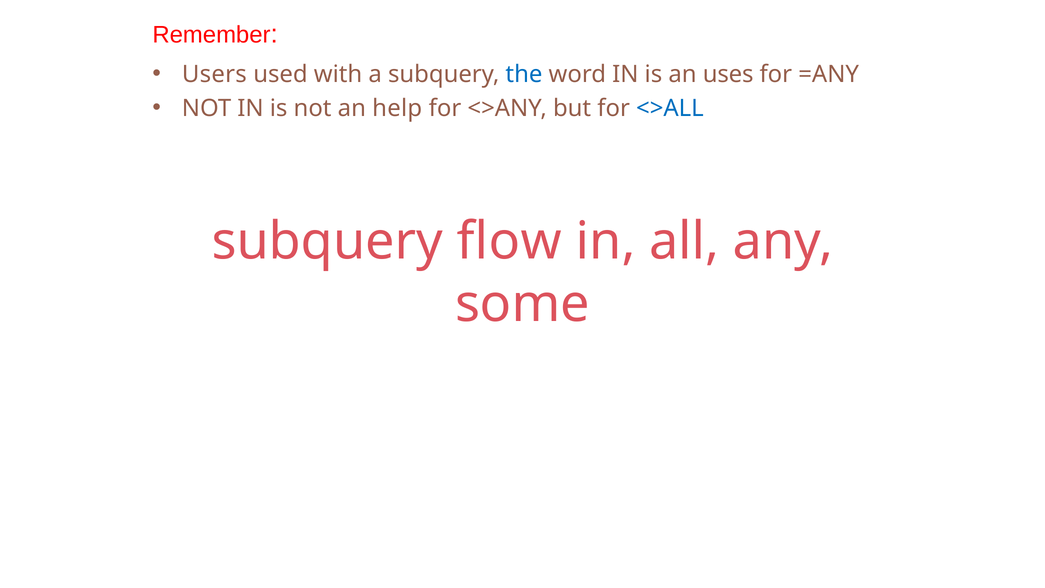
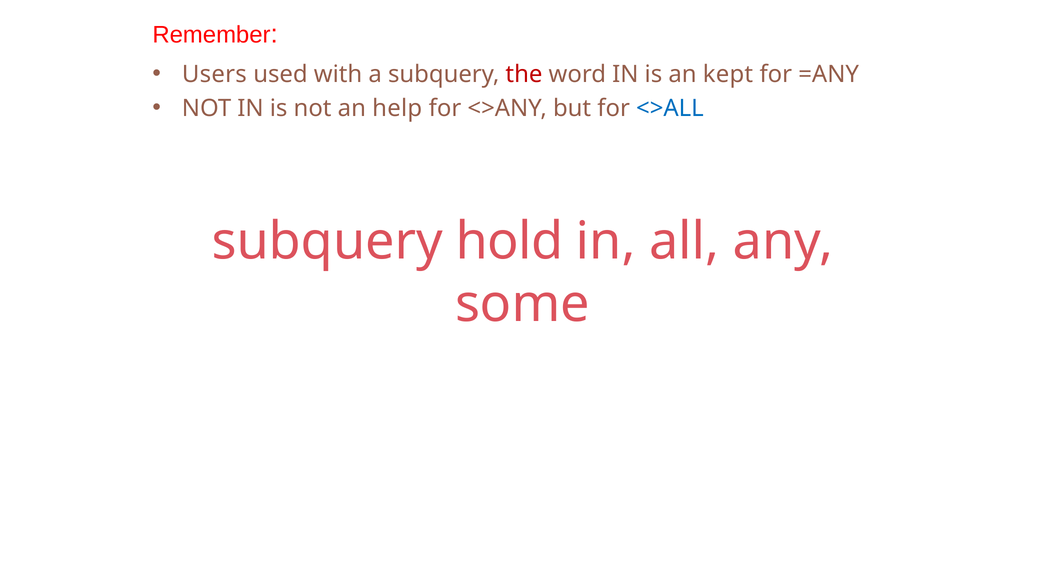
the colour: blue -> red
uses: uses -> kept
flow: flow -> hold
